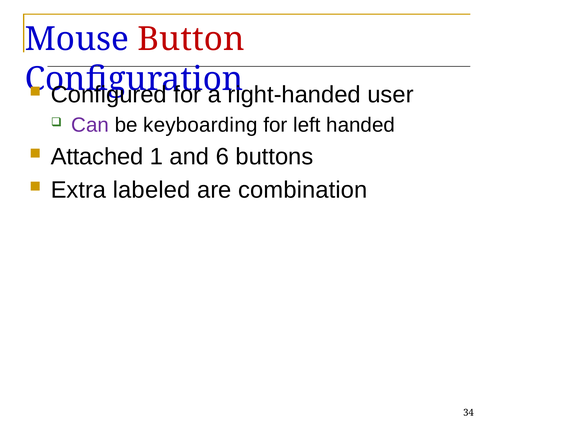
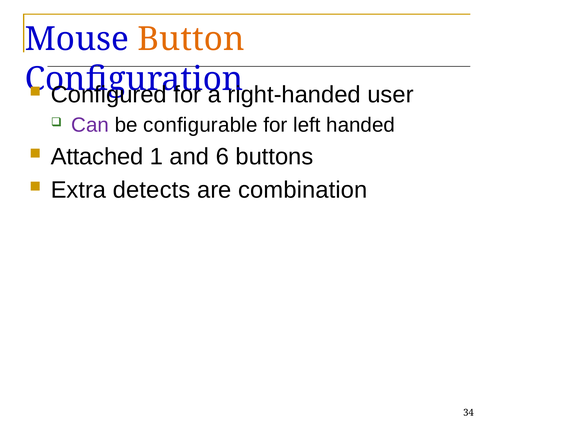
Button colour: red -> orange
keyboarding: keyboarding -> configurable
labeled: labeled -> detects
